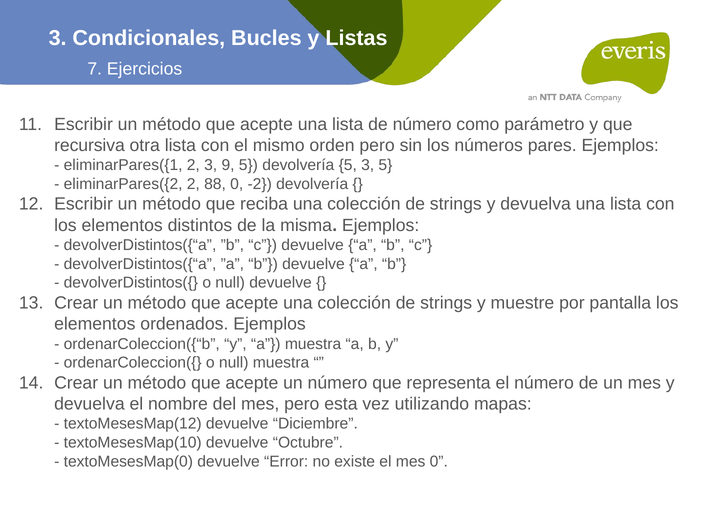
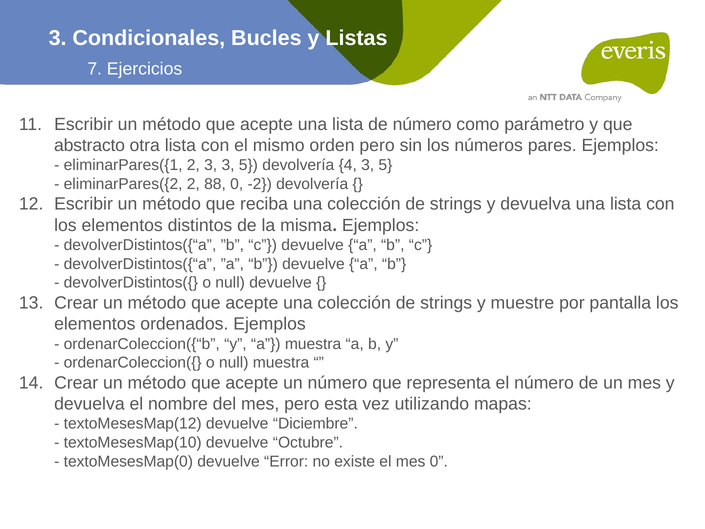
recursiva: recursiva -> abstracto
3 9: 9 -> 3
devolvería 5: 5 -> 4
